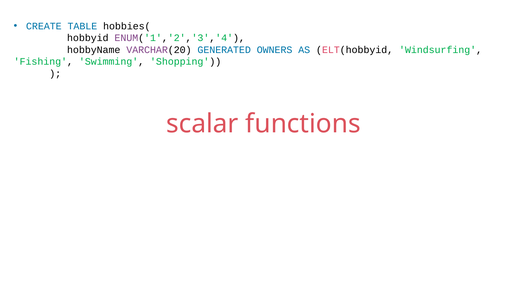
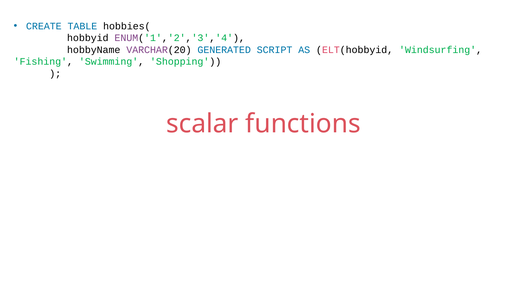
OWNERS: OWNERS -> SCRIPT
